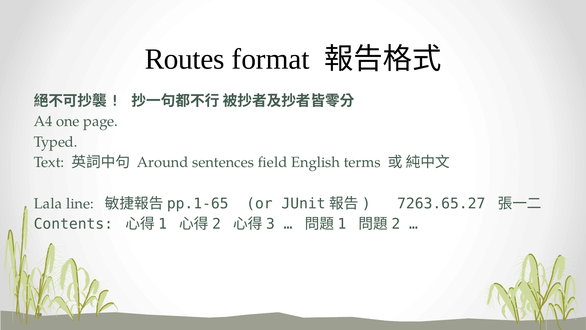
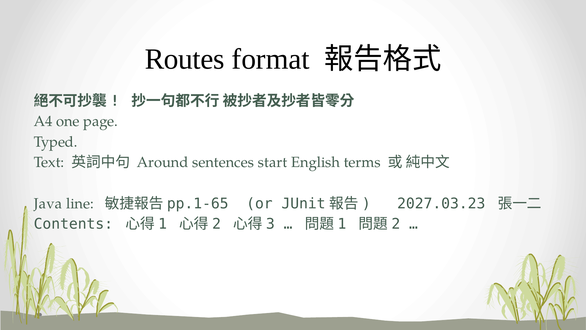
field: field -> start
Lala: Lala -> Java
7263.65.27: 7263.65.27 -> 2027.03.23
